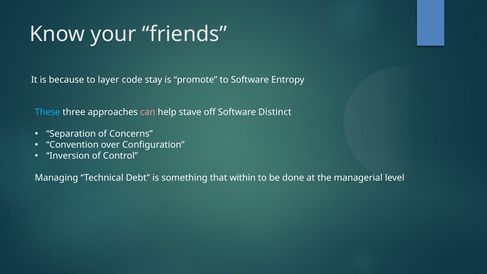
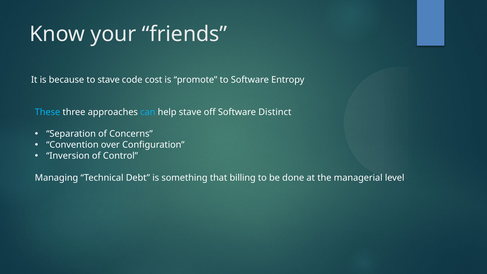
to layer: layer -> stave
stay: stay -> cost
can colour: pink -> light blue
within: within -> billing
